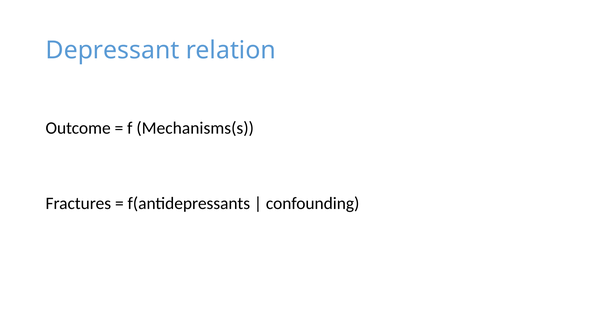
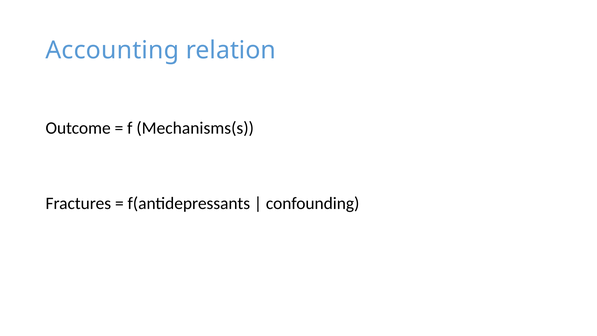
Depressant: Depressant -> Accounting
